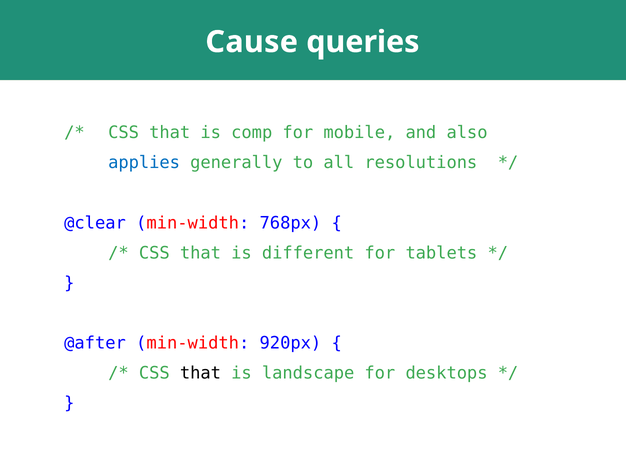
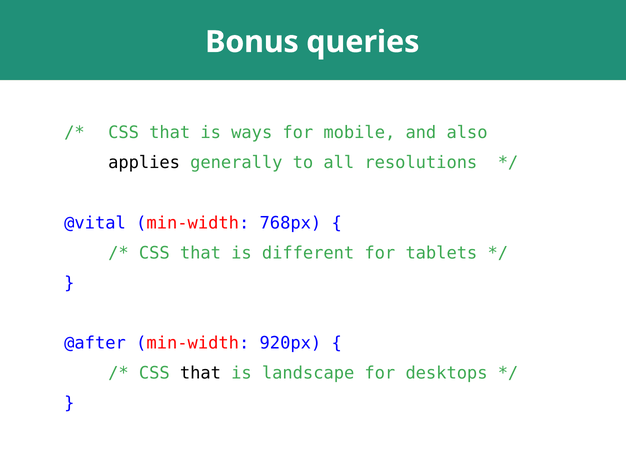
Cause: Cause -> Bonus
comp: comp -> ways
applies colour: blue -> black
@clear: @clear -> @vital
